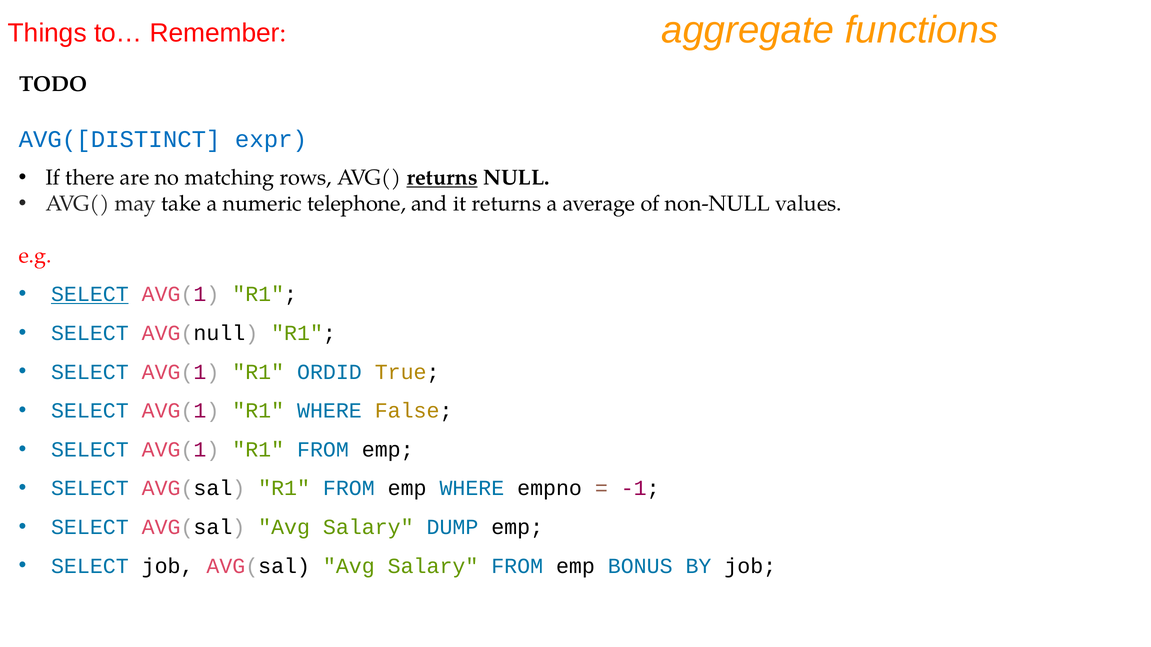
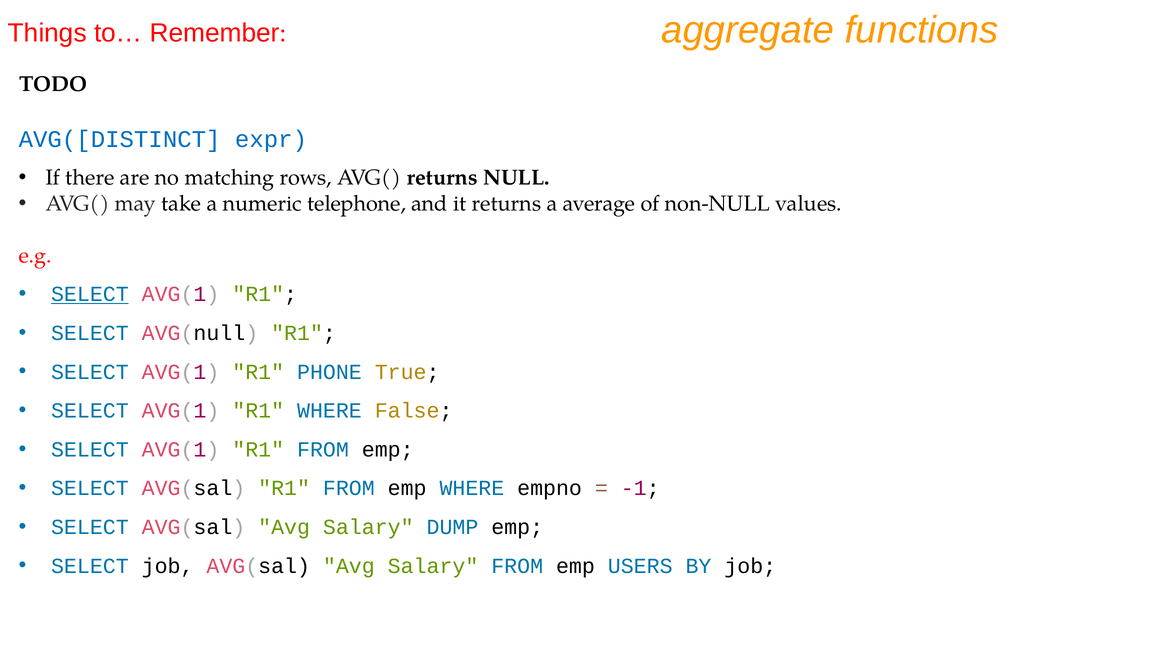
returns at (442, 178) underline: present -> none
ORDID: ORDID -> PHONE
BONUS: BONUS -> USERS
